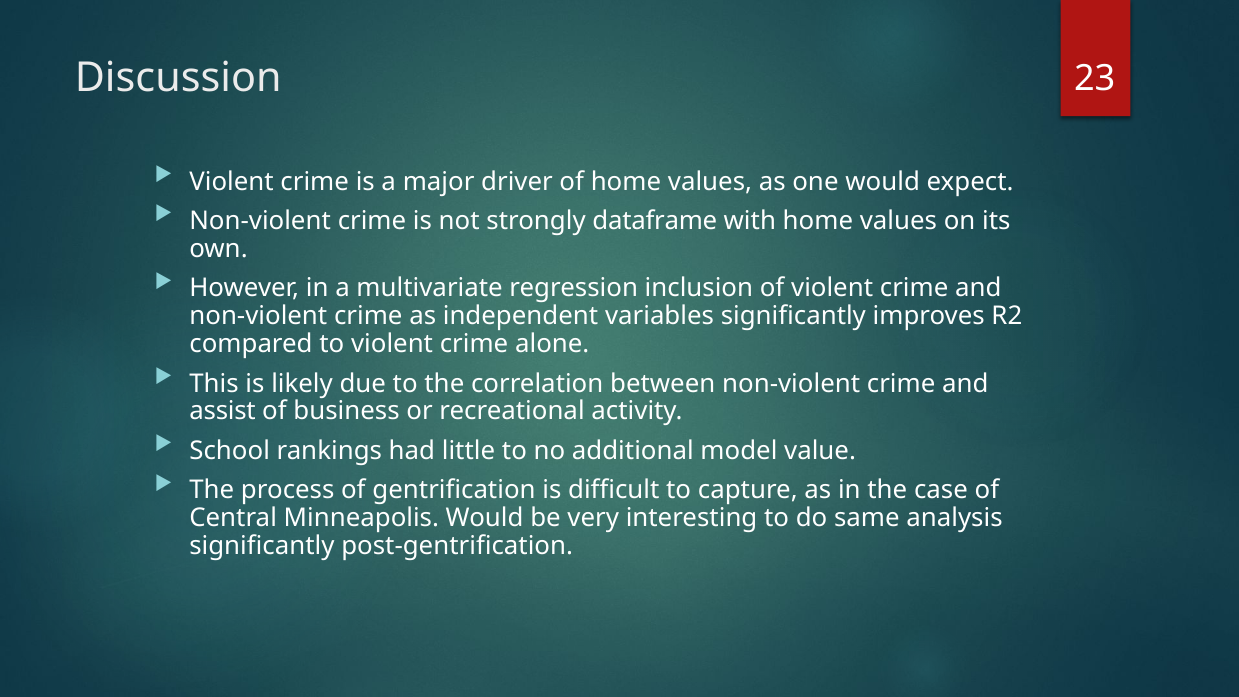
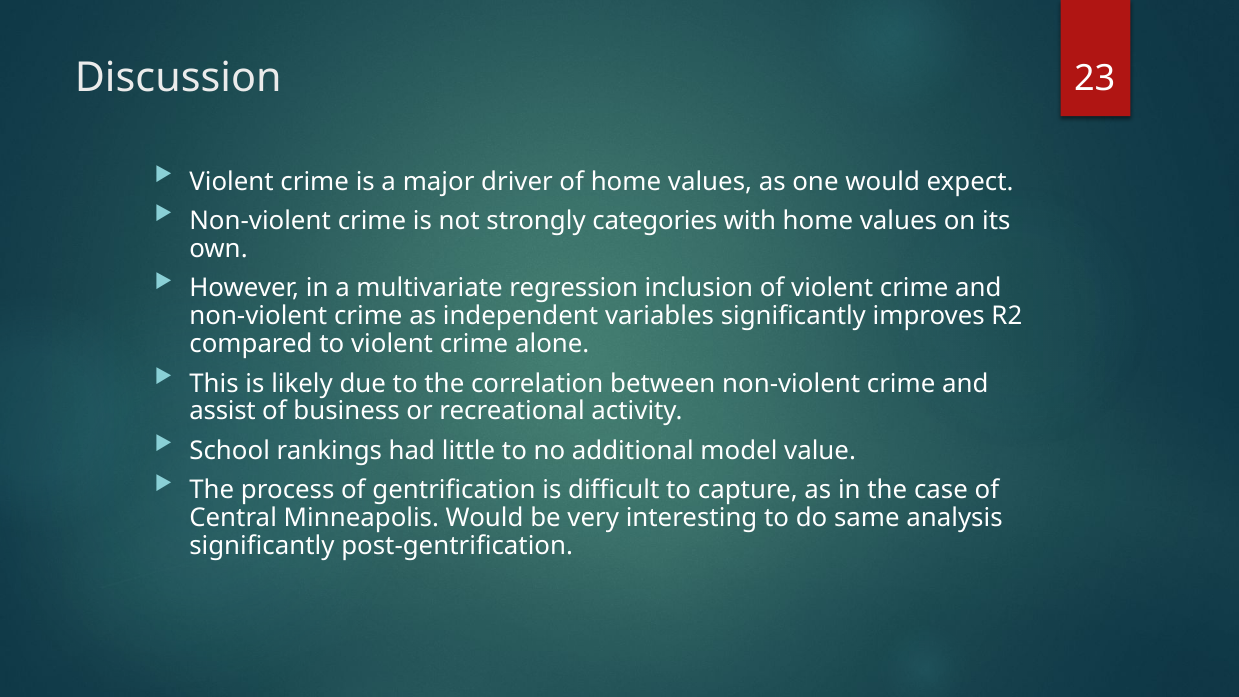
dataframe: dataframe -> categories
